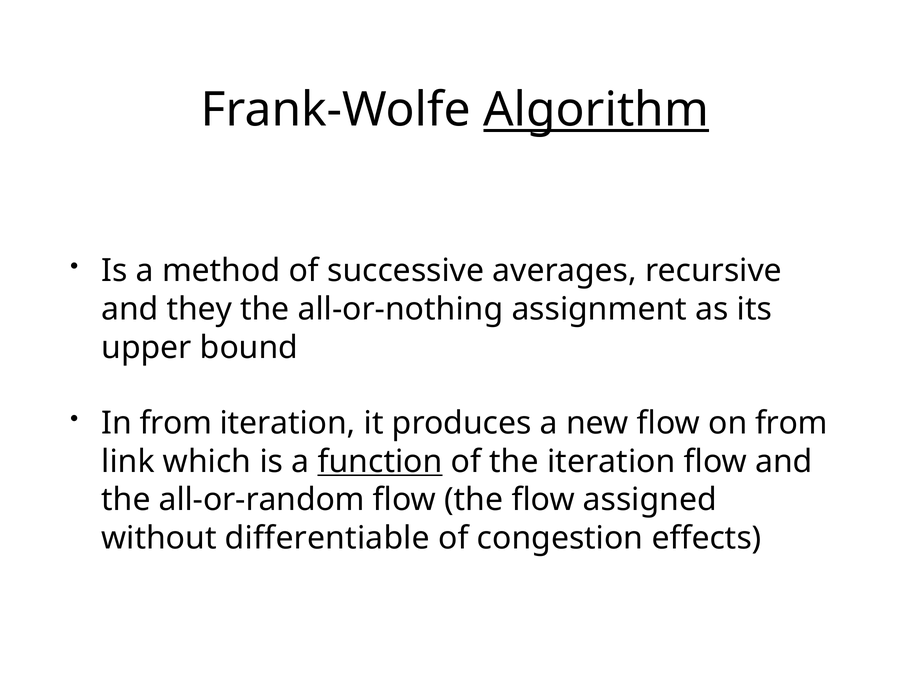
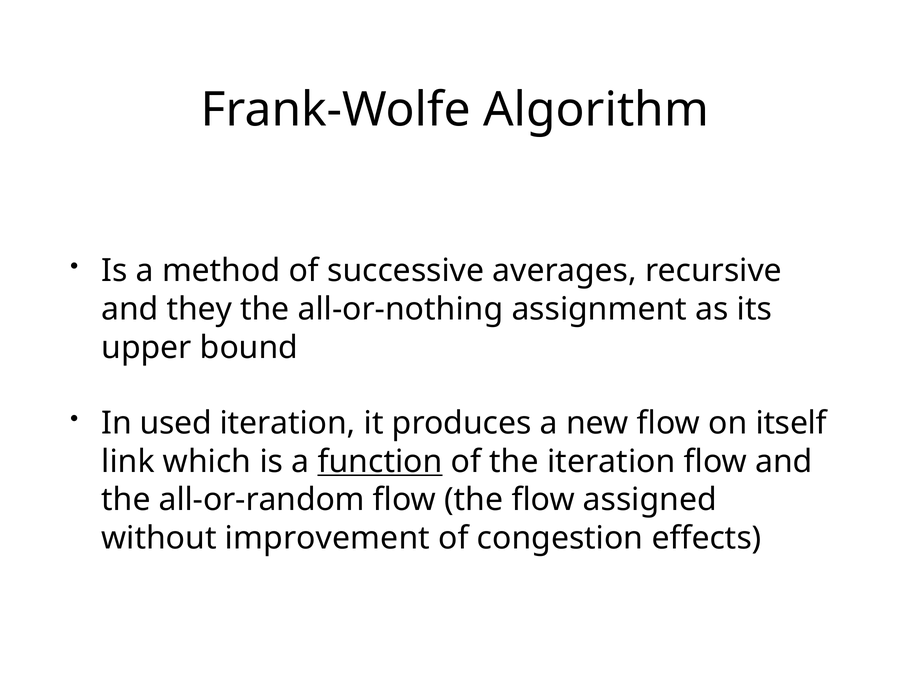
Algorithm underline: present -> none
In from: from -> used
on from: from -> itself
differentiable: differentiable -> improvement
